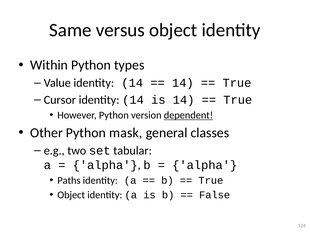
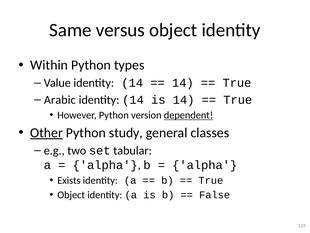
Cursor: Cursor -> Arabic
Other underline: none -> present
mask: mask -> study
Paths: Paths -> Exists
